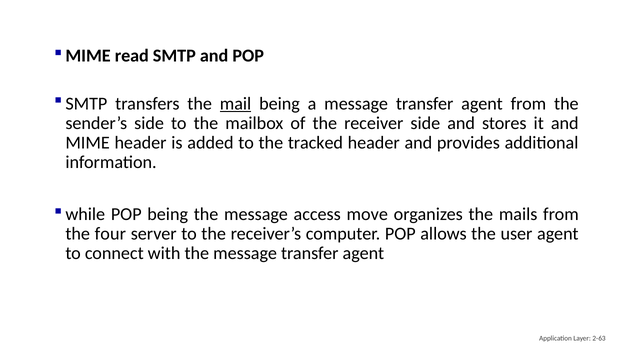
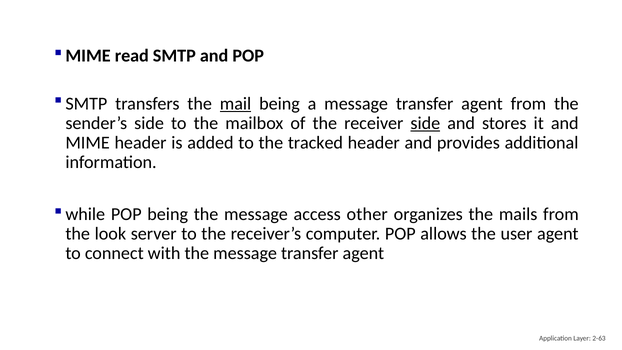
side at (425, 123) underline: none -> present
move: move -> other
four: four -> look
